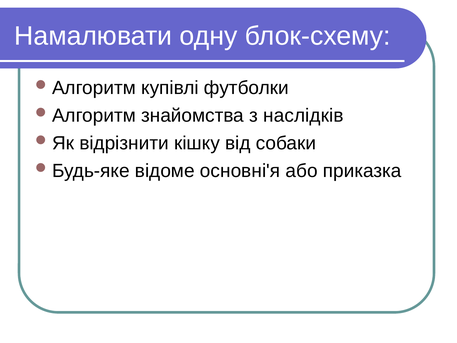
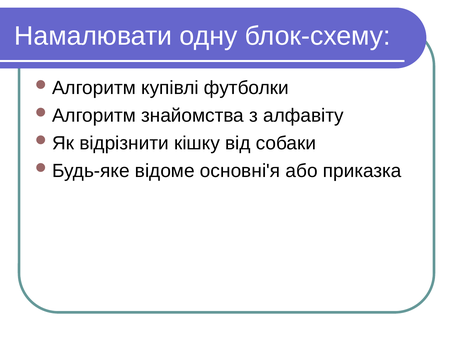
наслідків: наслідків -> алфавіту
